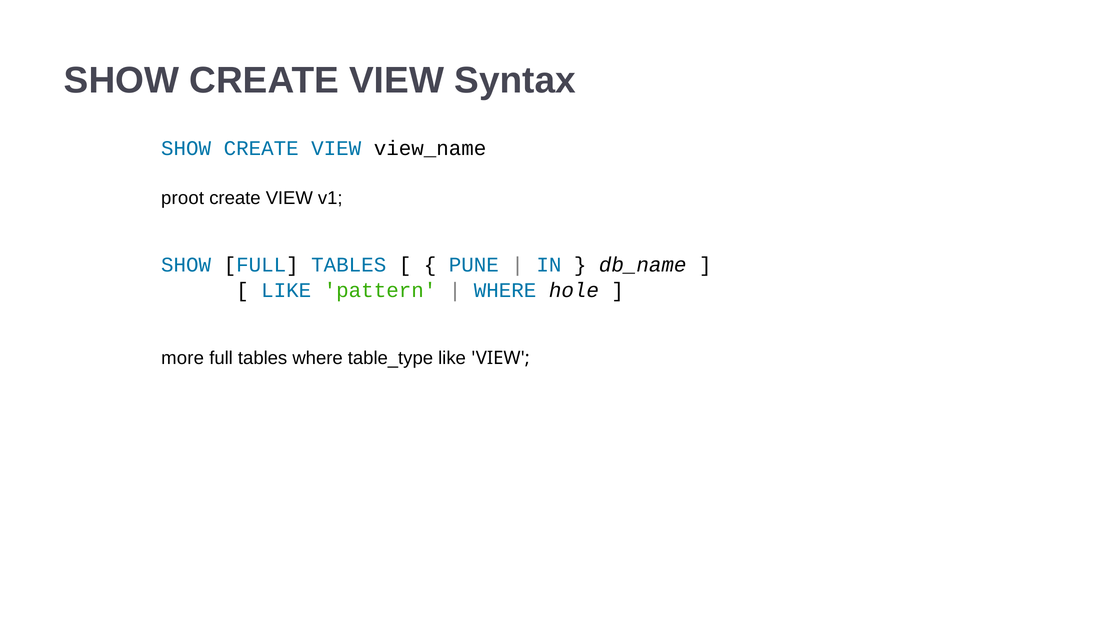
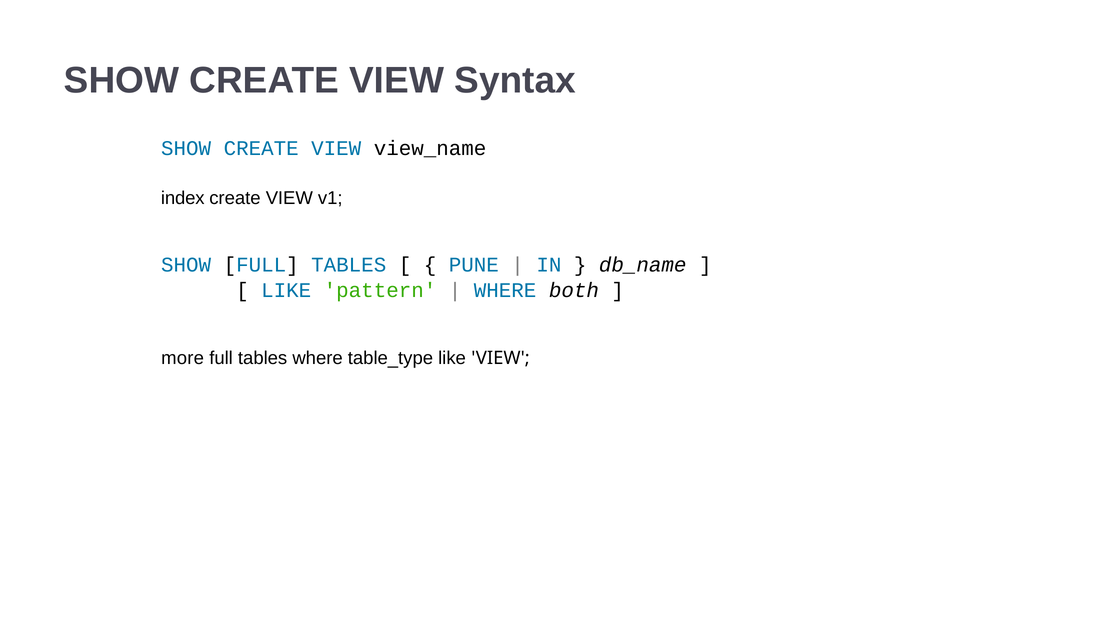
proot: proot -> index
hole: hole -> both
